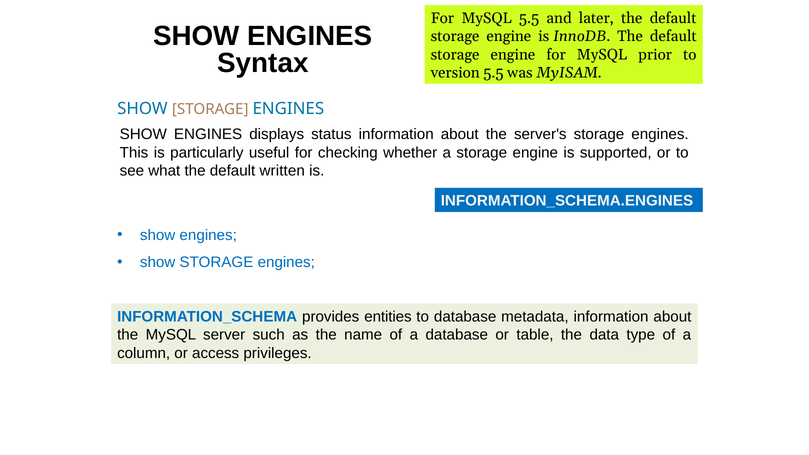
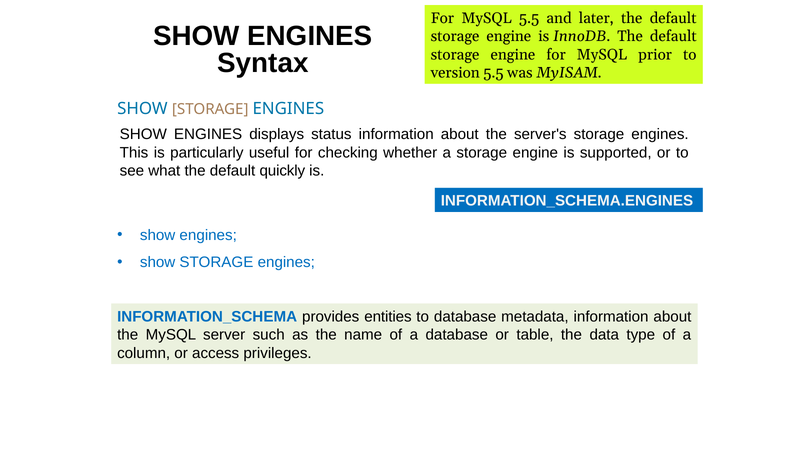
written: written -> quickly
